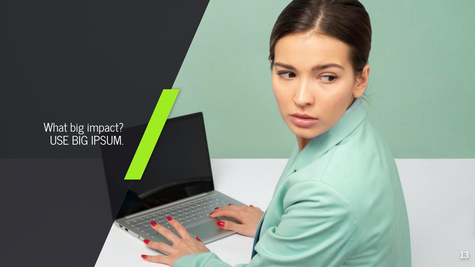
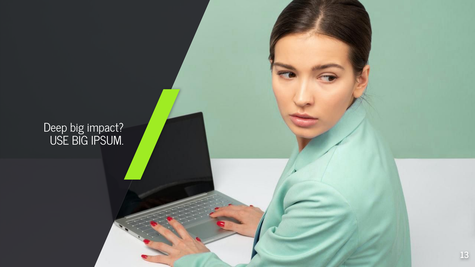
What: What -> Deep
